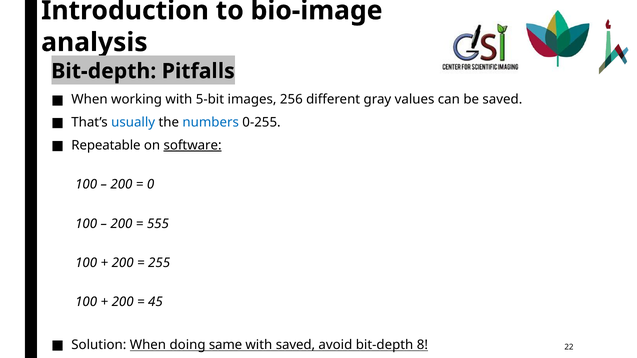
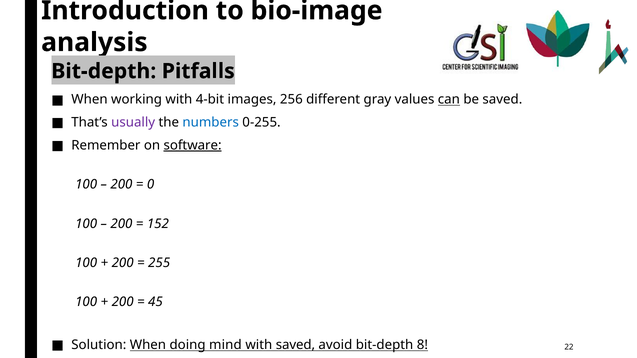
5-bit: 5-bit -> 4-bit
can underline: none -> present
usually colour: blue -> purple
Repeatable: Repeatable -> Remember
555: 555 -> 152
same: same -> mind
